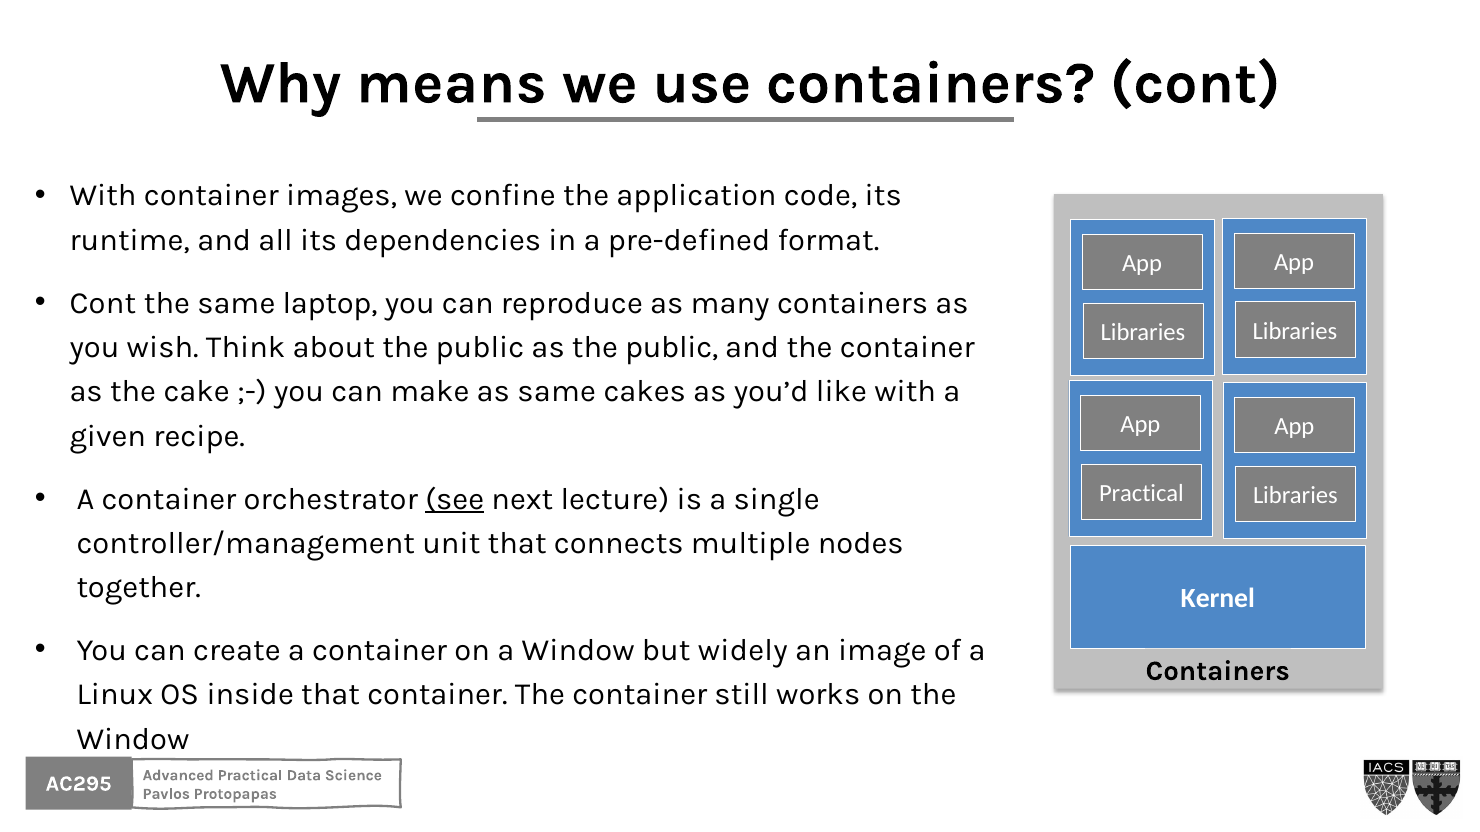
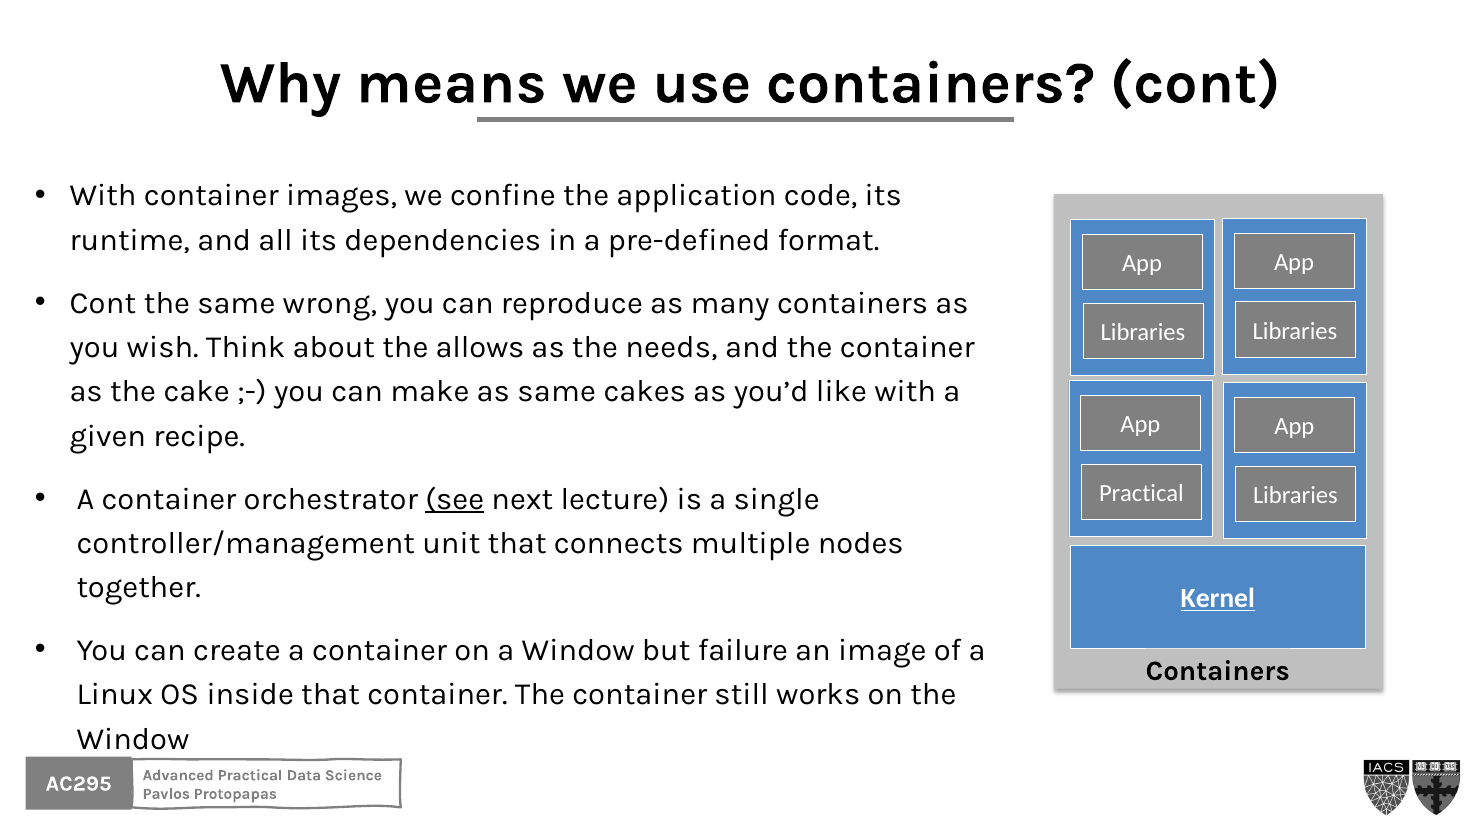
laptop: laptop -> wrong
about the public: public -> allows
as the public: public -> needs
Kernel underline: none -> present
widely: widely -> failure
